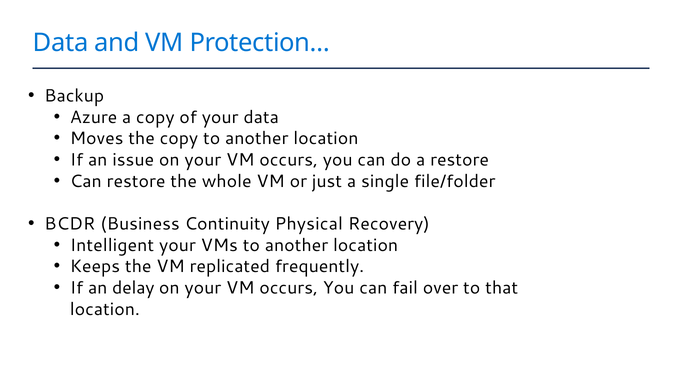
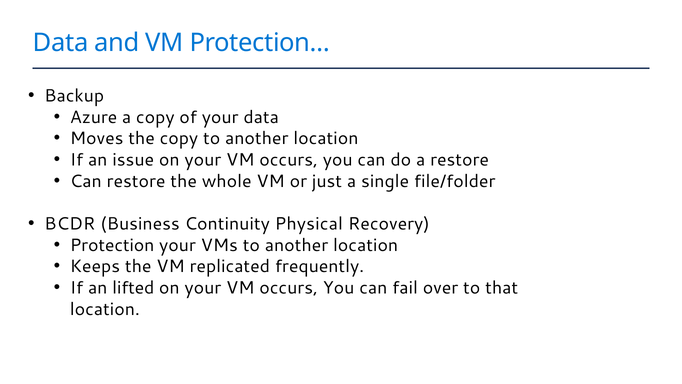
Intelligent: Intelligent -> Protection
delay: delay -> lifted
